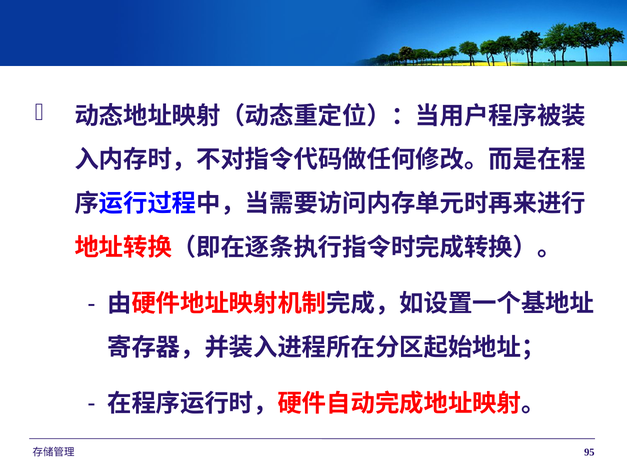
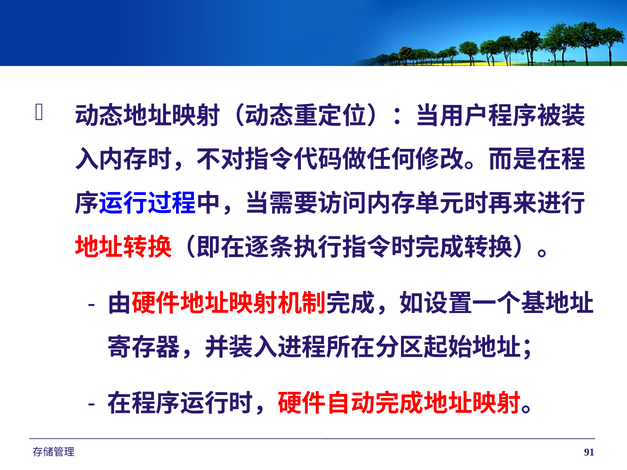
95: 95 -> 91
